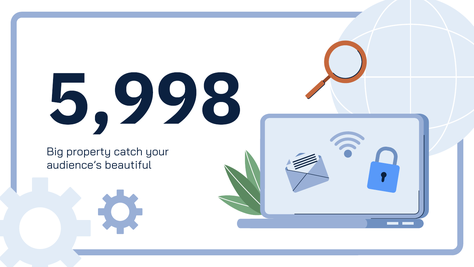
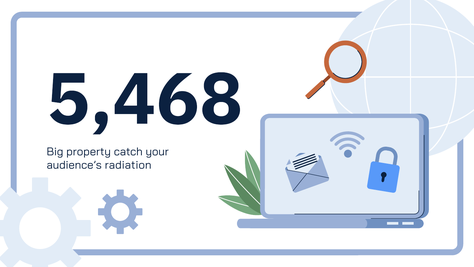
5,998: 5,998 -> 5,468
beautiful: beautiful -> radiation
